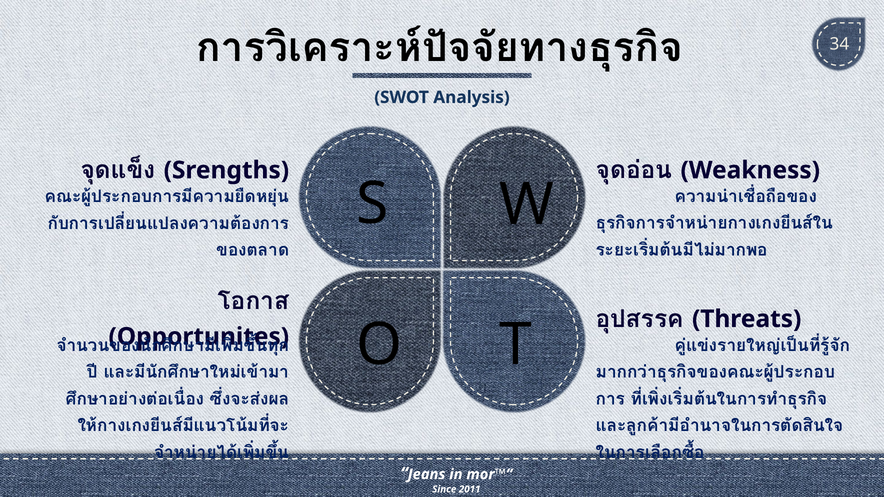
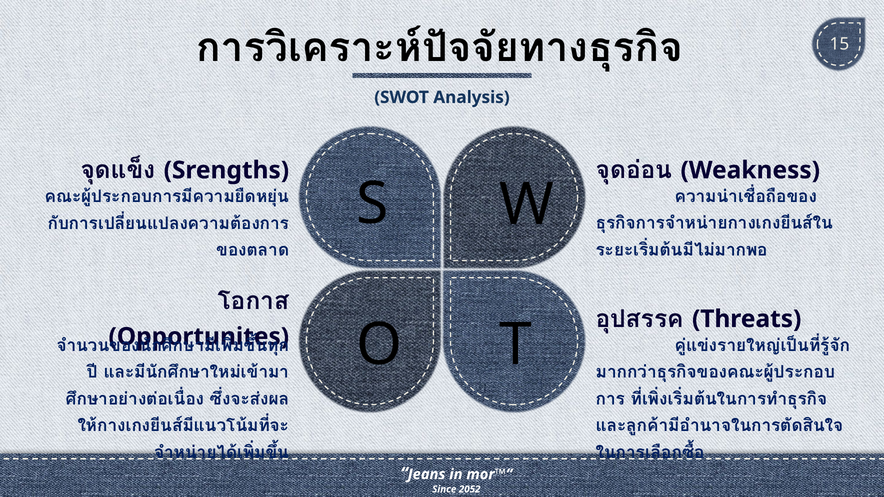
34: 34 -> 15
2011: 2011 -> 2052
